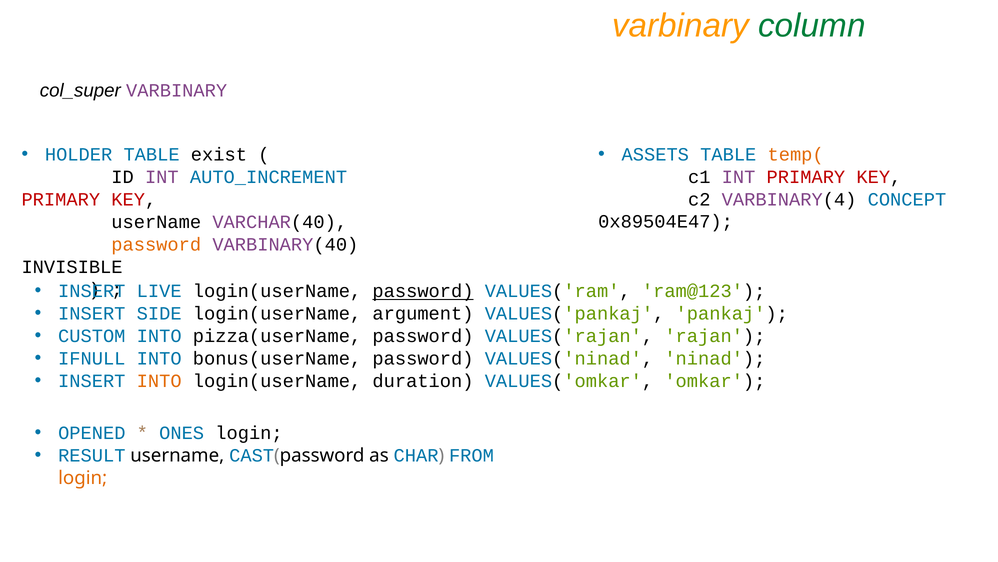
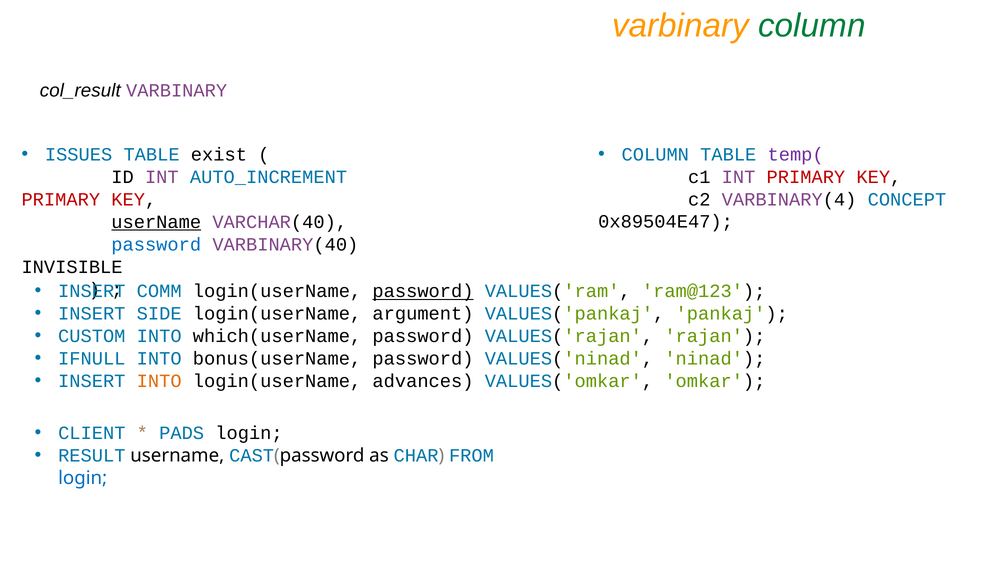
col_super: col_super -> col_result
ASSETS at (655, 154): ASSETS -> COLUMN
temp( colour: orange -> purple
HOLDER: HOLDER -> ISSUES
userName at (156, 222) underline: none -> present
password at (156, 244) colour: orange -> blue
LIVE: LIVE -> COMM
pizza(userName: pizza(userName -> which(userName
duration: duration -> advances
OPENED: OPENED -> CLIENT
ONES: ONES -> PADS
login at (83, 477) colour: orange -> blue
